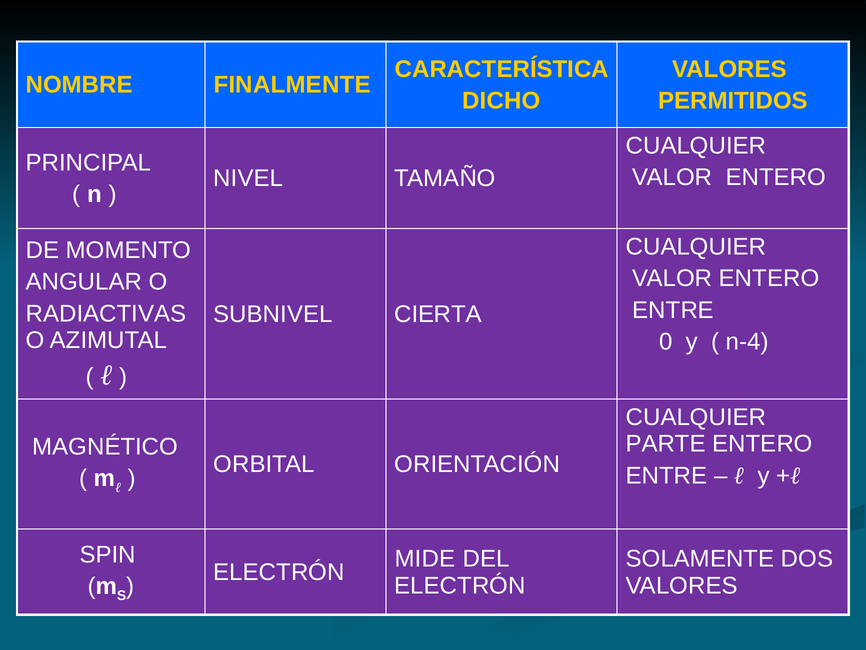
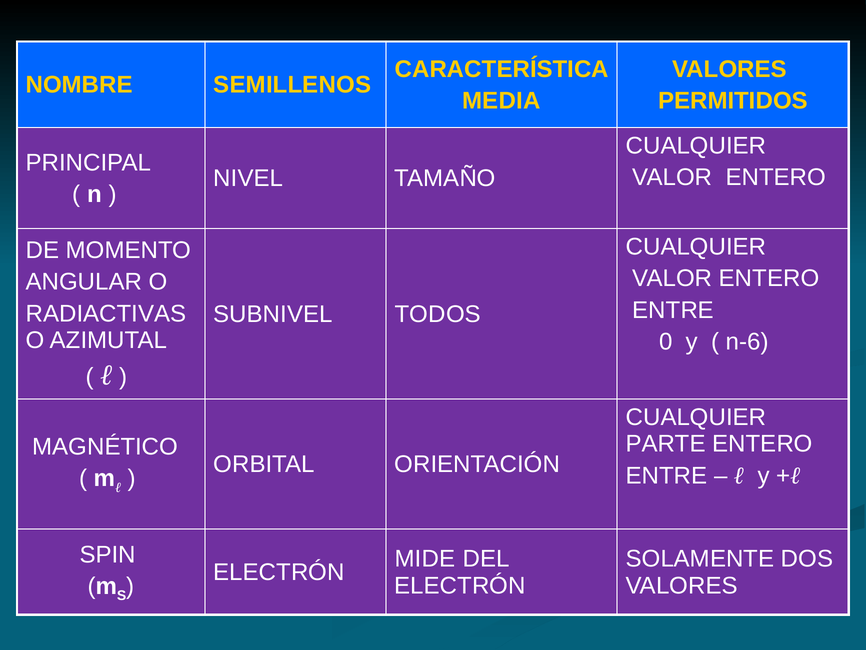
FINALMENTE: FINALMENTE -> SEMILLENOS
DICHO: DICHO -> MEDIA
CIERTA: CIERTA -> TODOS
n-4: n-4 -> n-6
